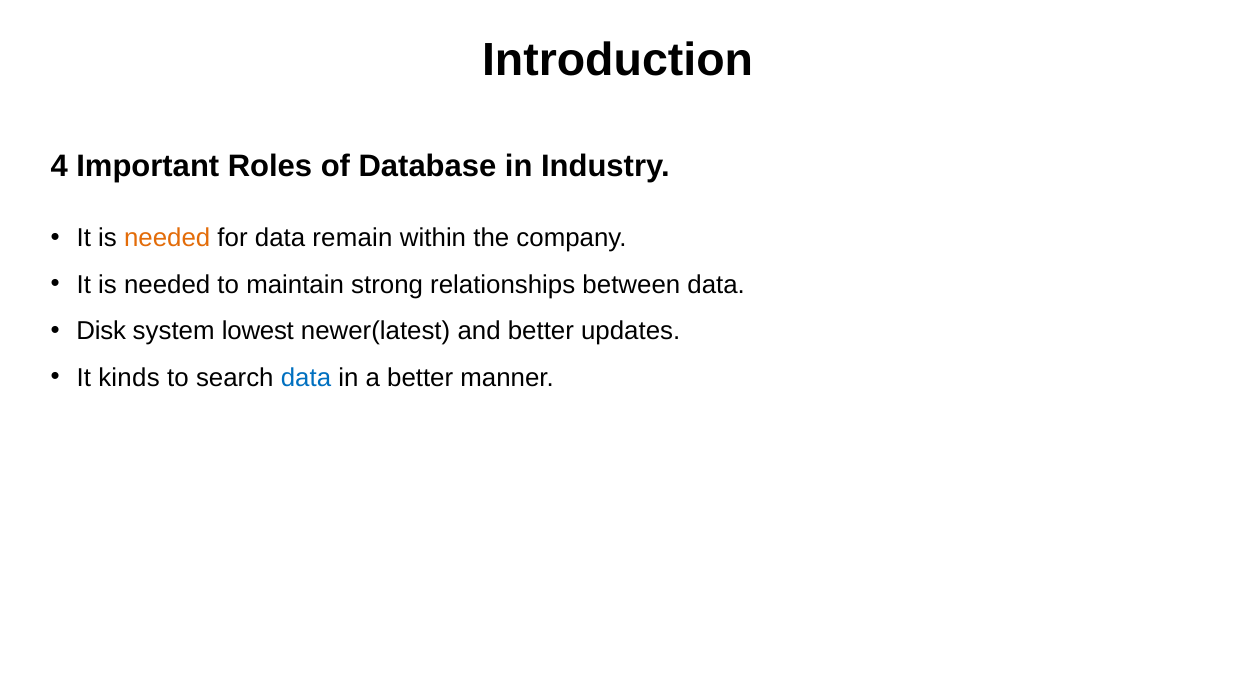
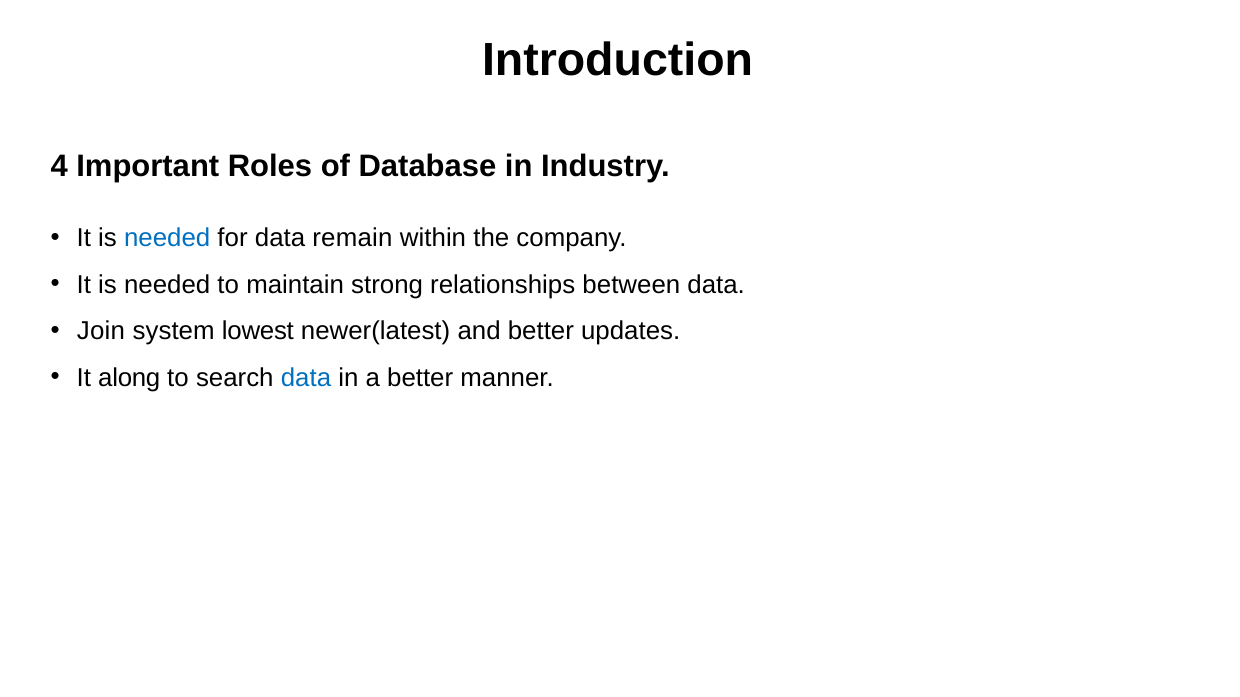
needed at (167, 238) colour: orange -> blue
Disk: Disk -> Join
kinds: kinds -> along
